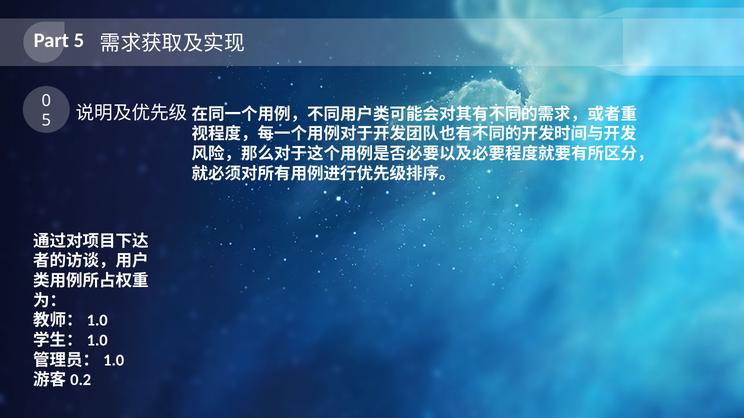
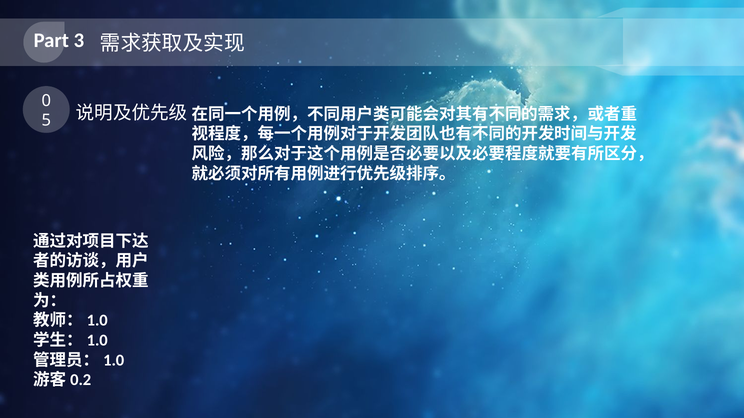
Part 5: 5 -> 3
